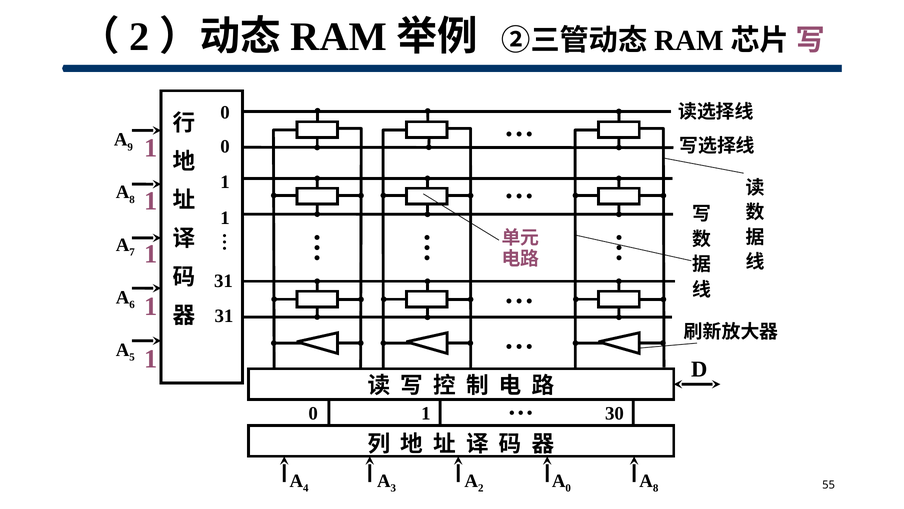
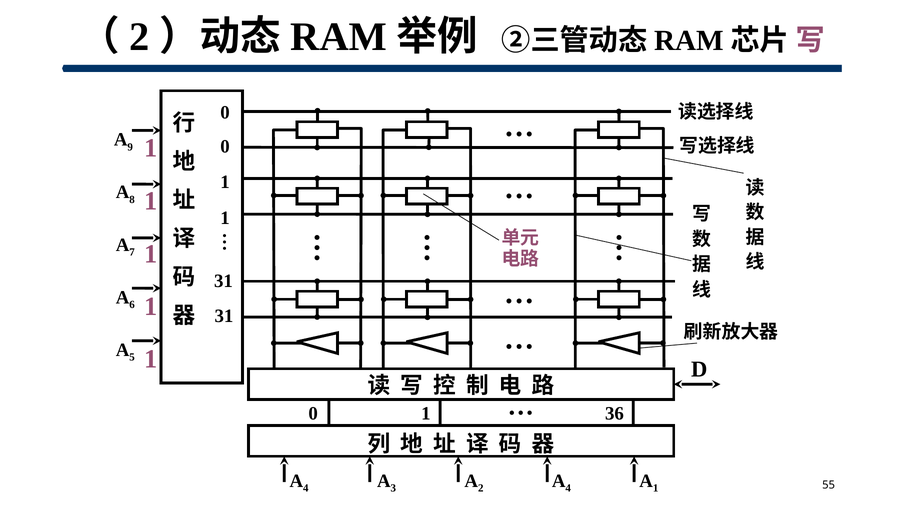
30: 30 -> 36
0 at (568, 488): 0 -> 4
8 at (656, 488): 8 -> 1
